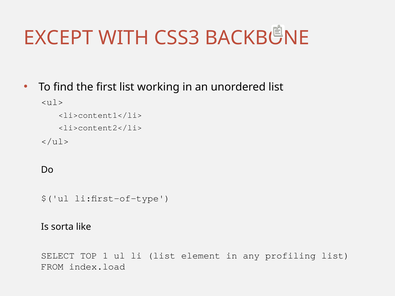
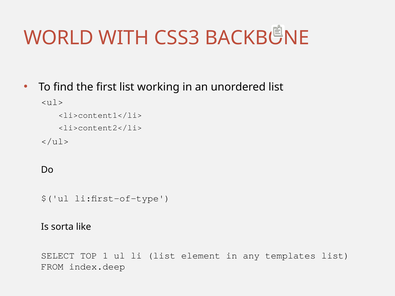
EXCEPT: EXCEPT -> WORLD
profiling: profiling -> templates
index.load: index.load -> index.deep
